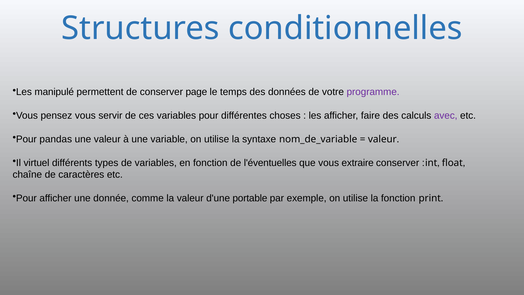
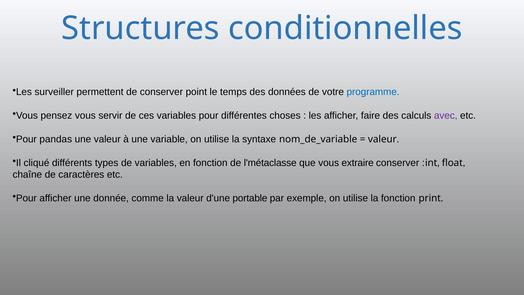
manipulé: manipulé -> surveiller
page: page -> point
programme colour: purple -> blue
virtuel: virtuel -> cliqué
l'éventuelles: l'éventuelles -> l'métaclasse
